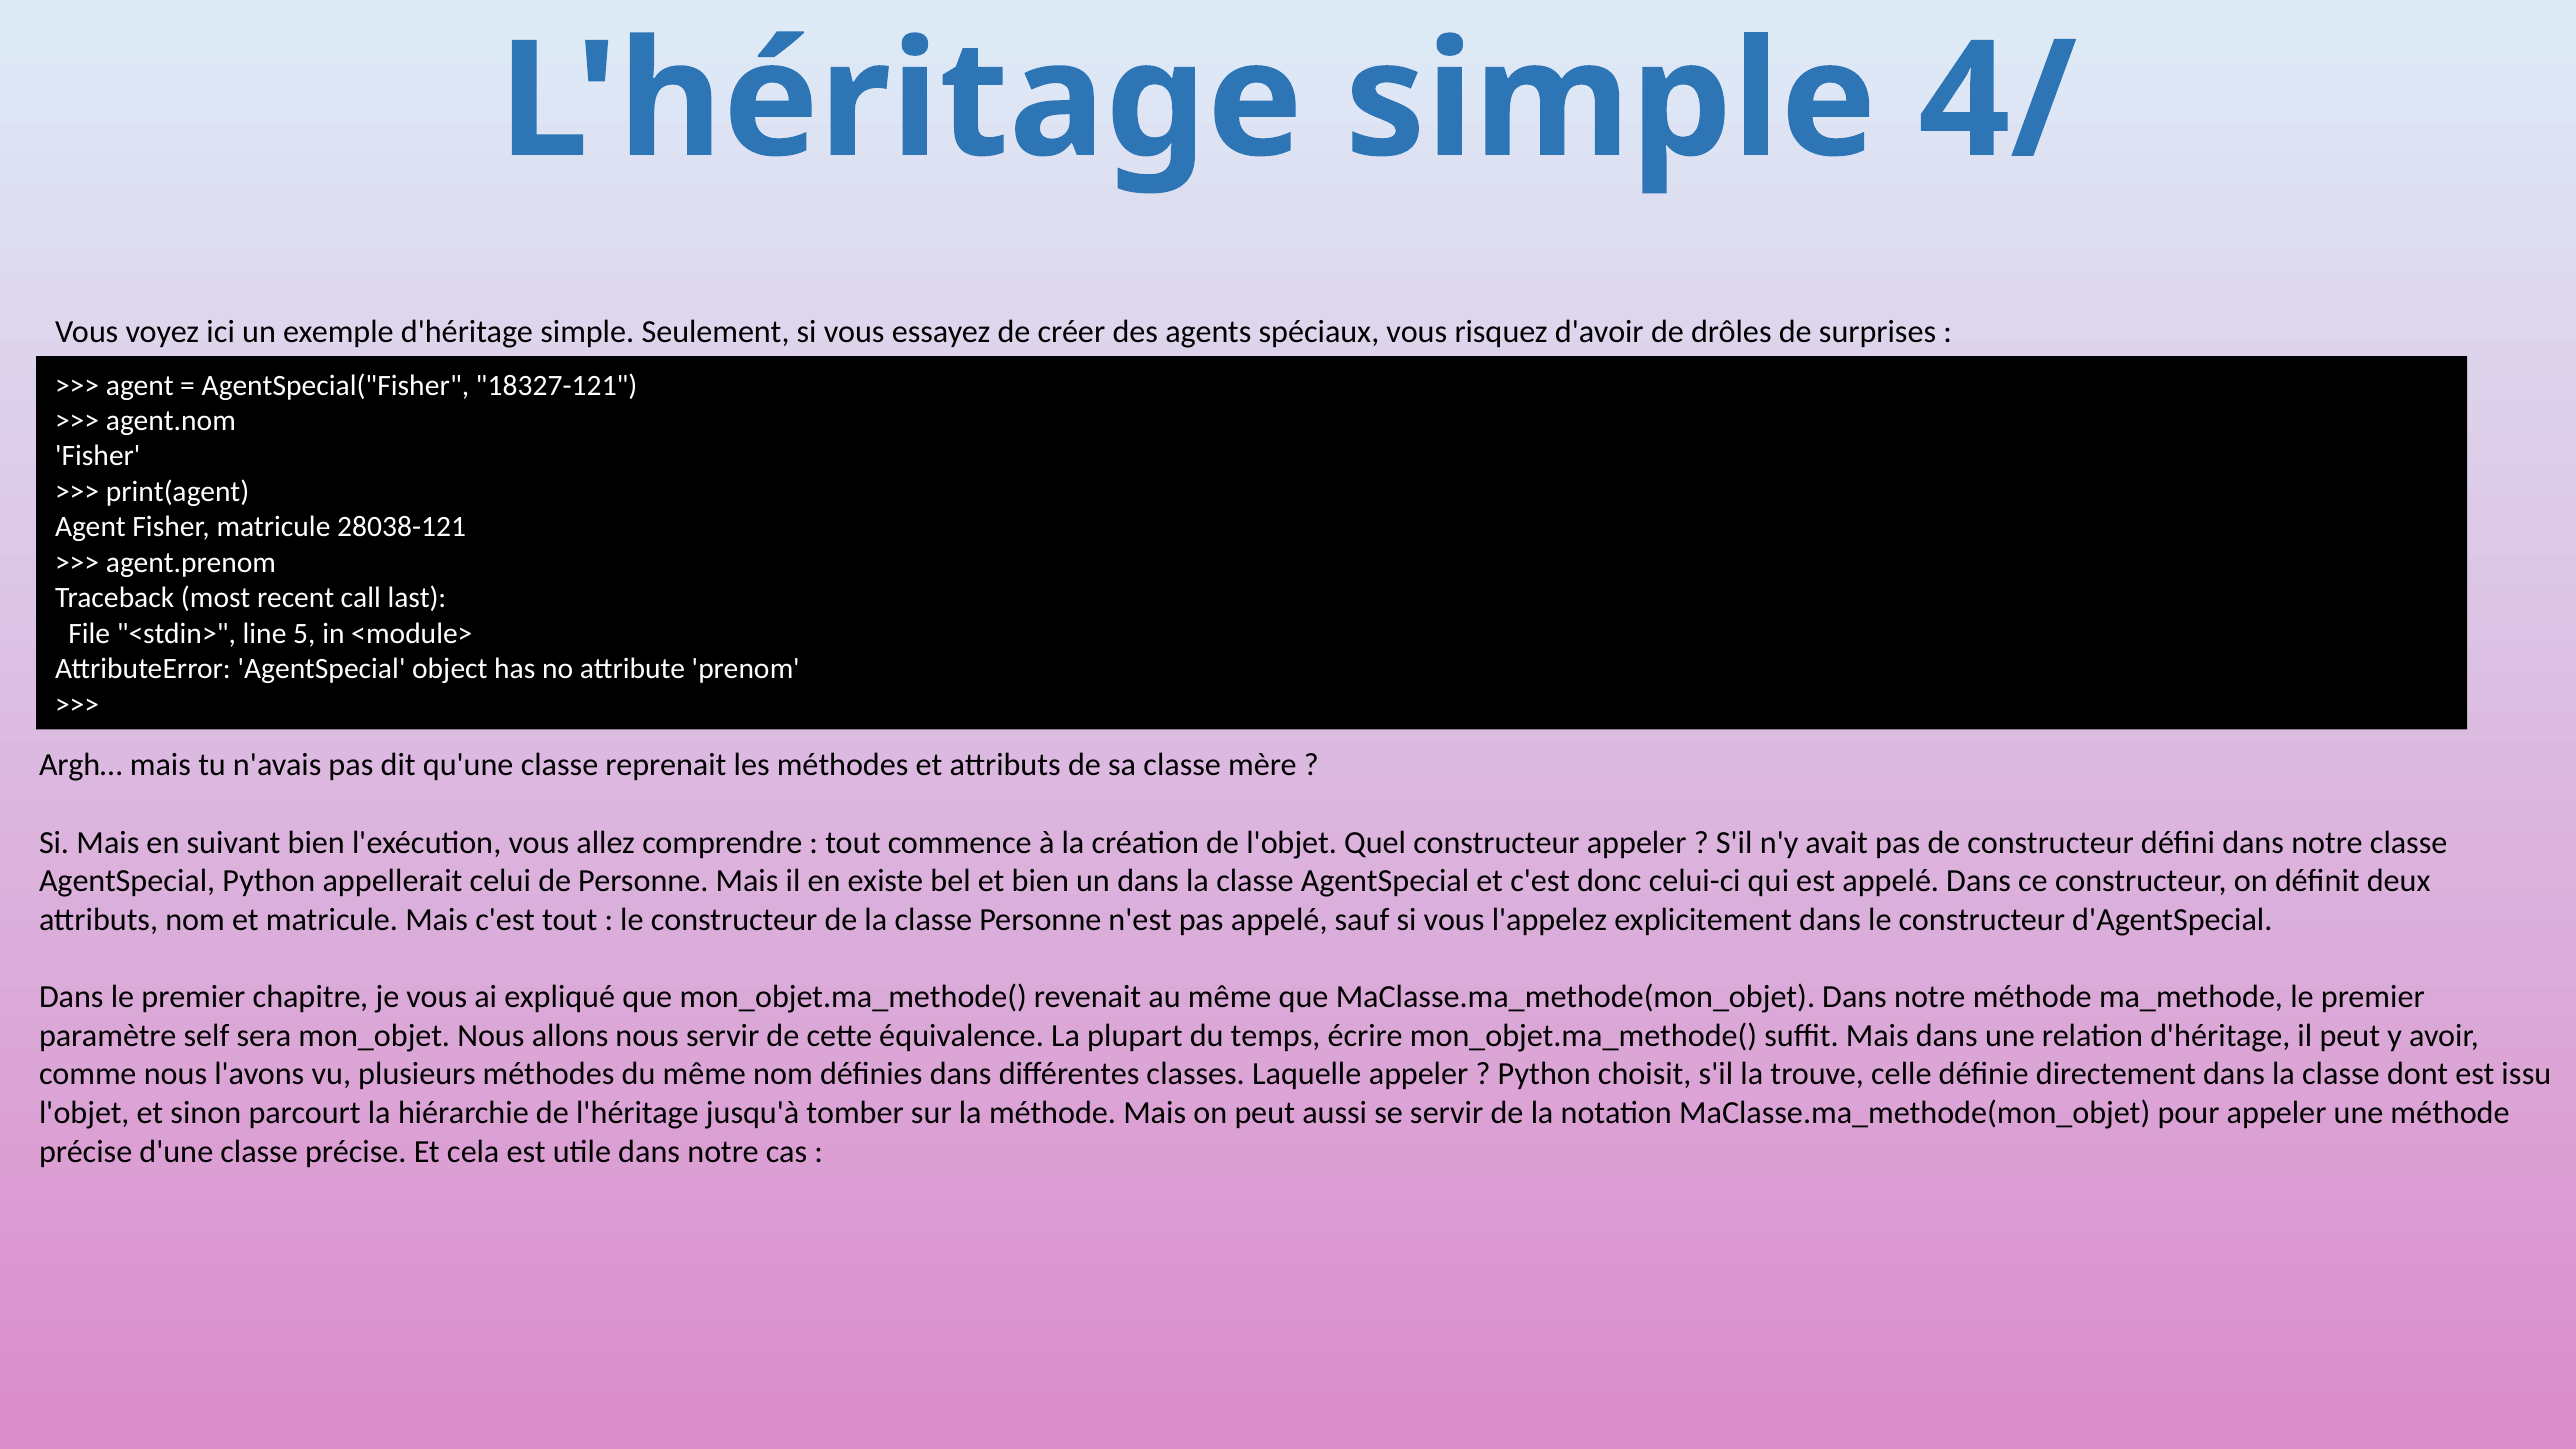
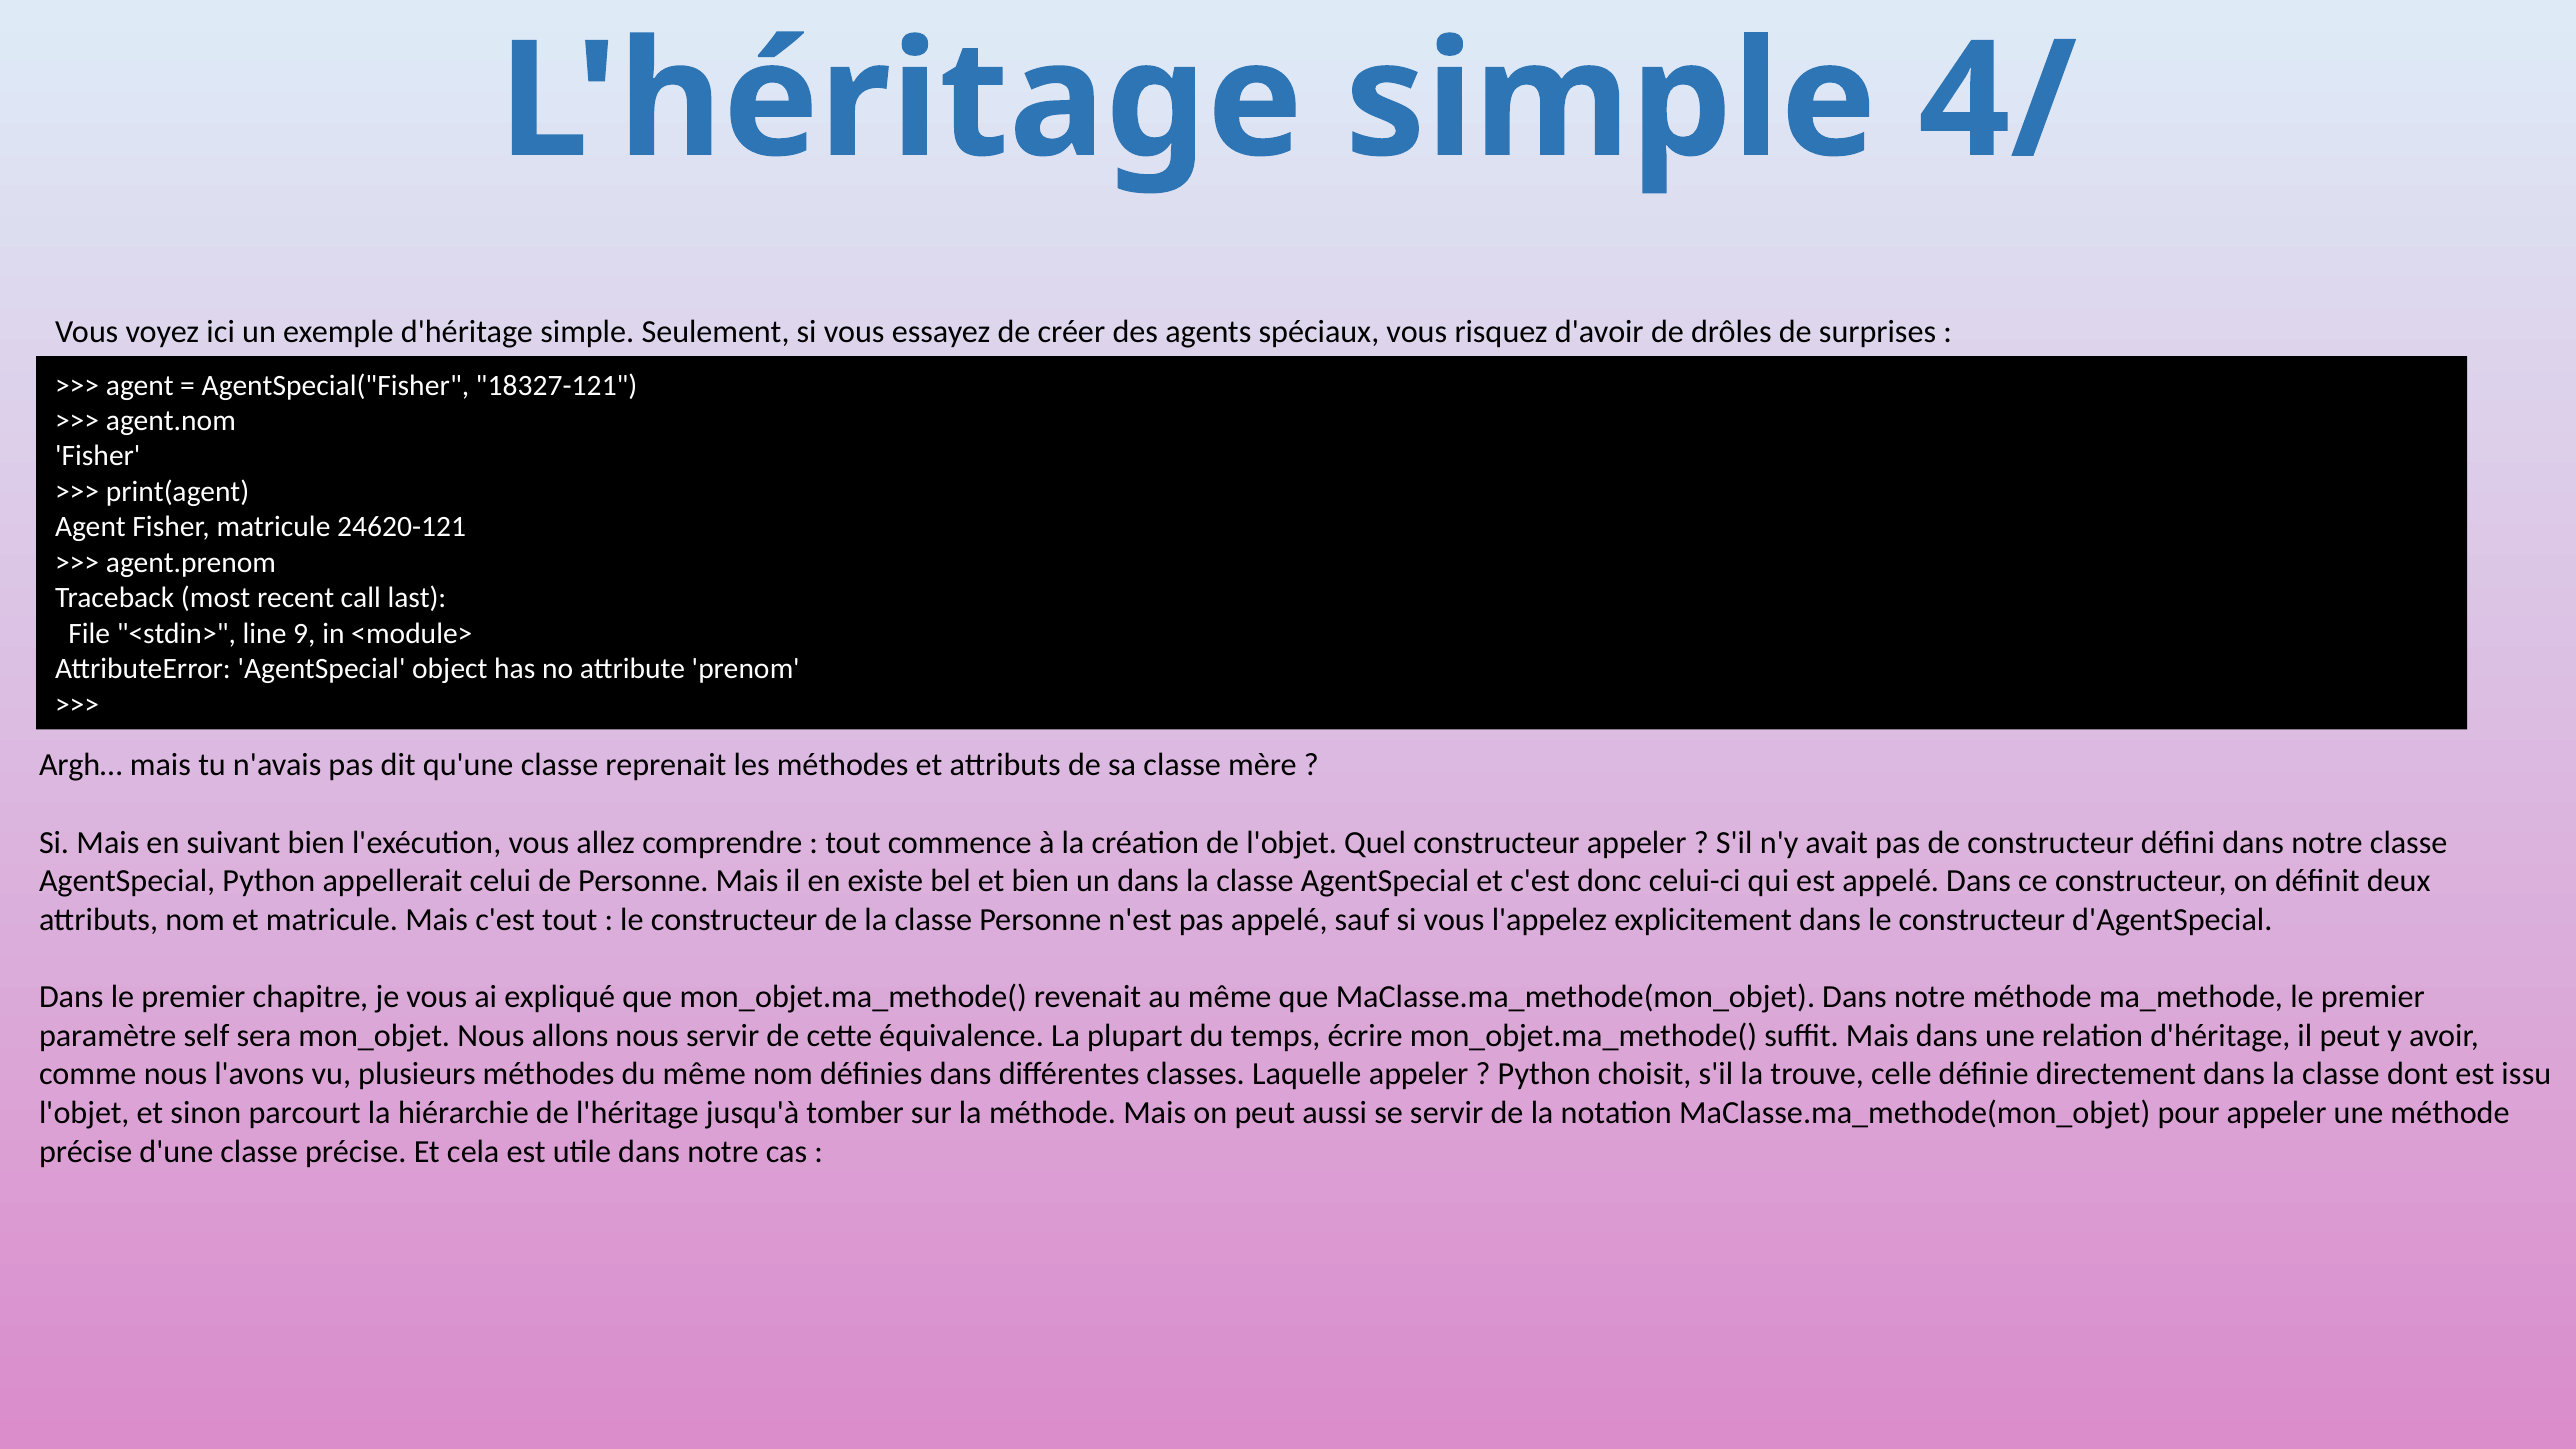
28038-121: 28038-121 -> 24620-121
5: 5 -> 9
